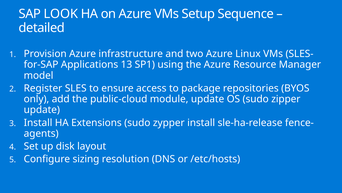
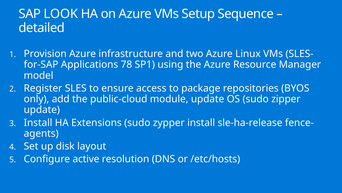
13: 13 -> 78
sizing: sizing -> active
